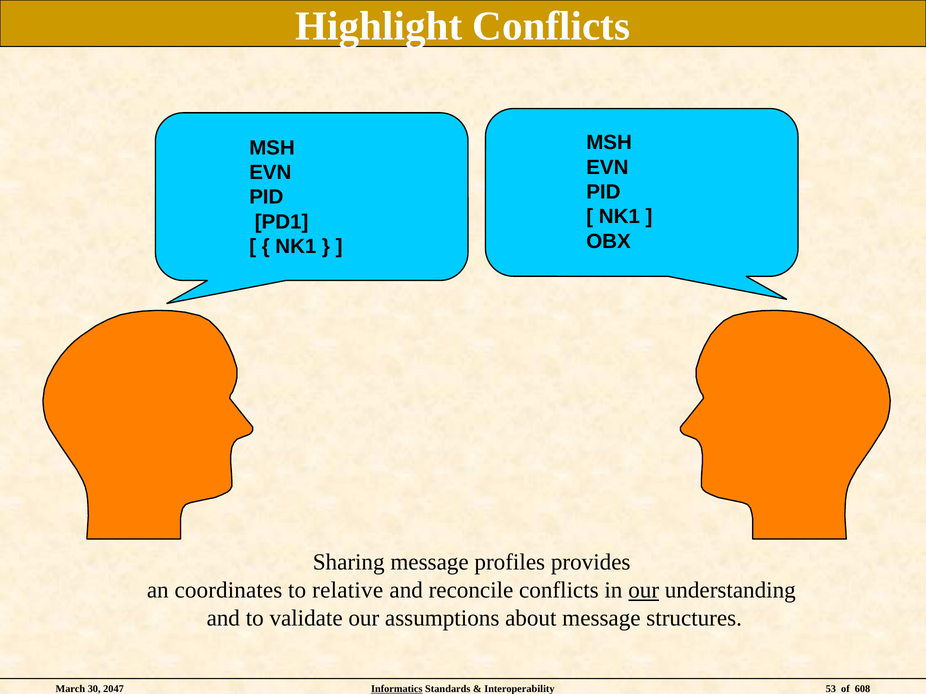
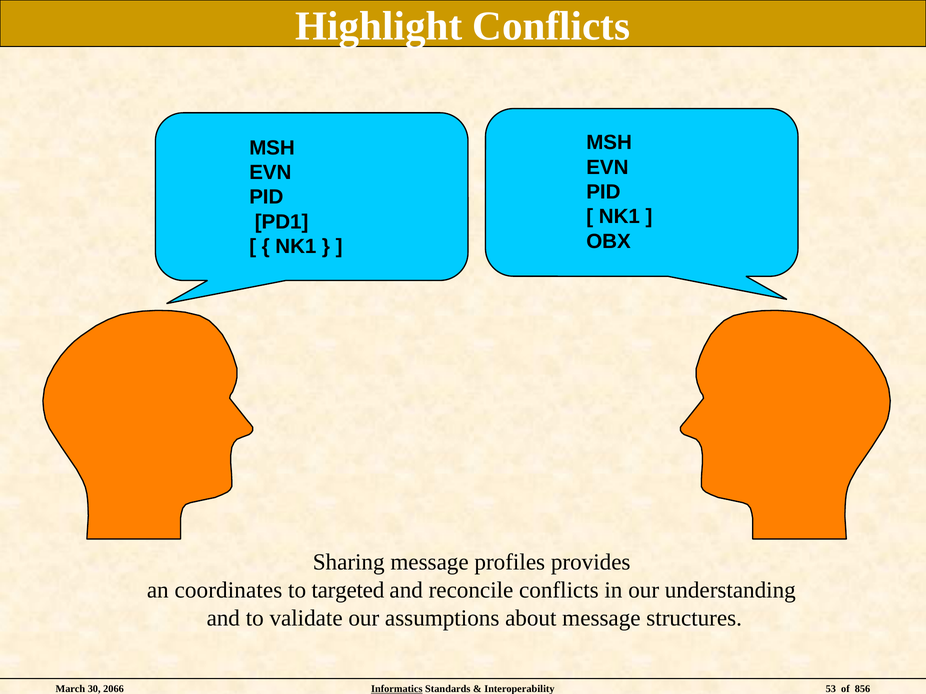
relative: relative -> targeted
our at (644, 591) underline: present -> none
2047: 2047 -> 2066
608: 608 -> 856
